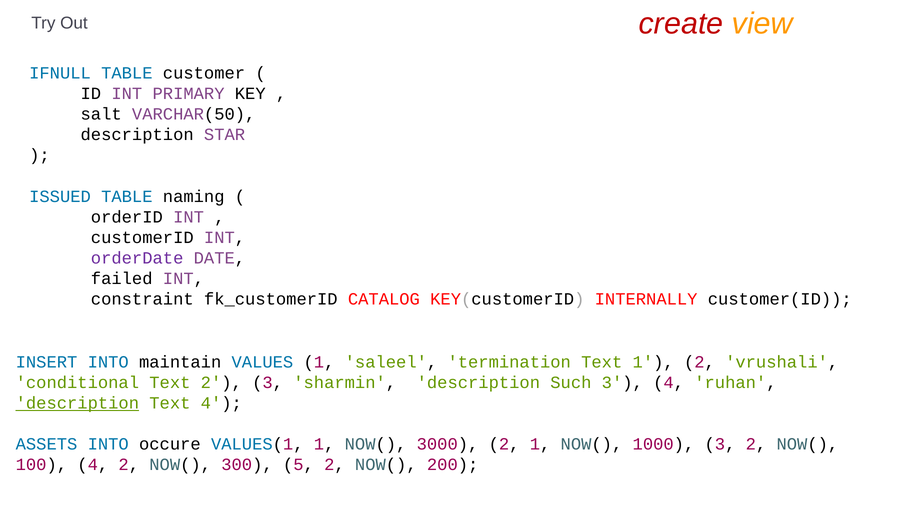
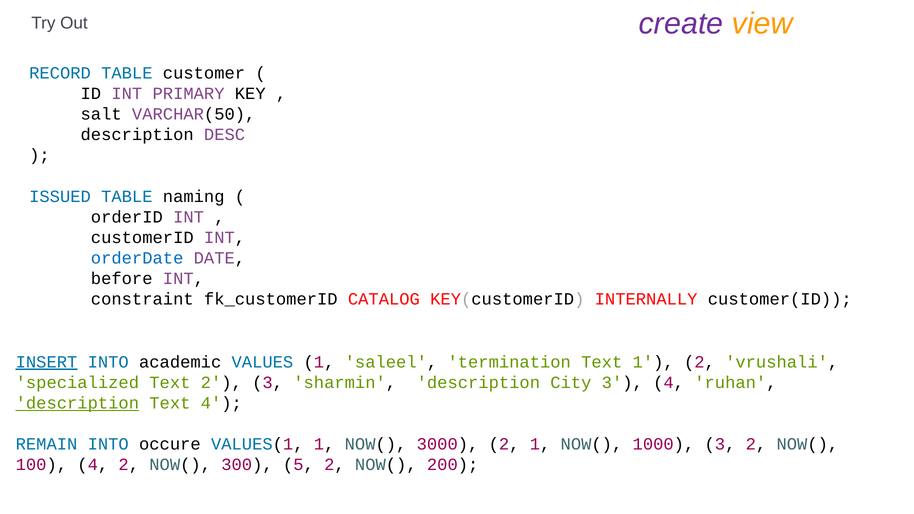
create colour: red -> purple
IFNULL: IFNULL -> RECORD
STAR: STAR -> DESC
orderDate colour: purple -> blue
failed: failed -> before
INSERT underline: none -> present
maintain: maintain -> academic
conditional: conditional -> specialized
Such: Such -> City
ASSETS: ASSETS -> REMAIN
